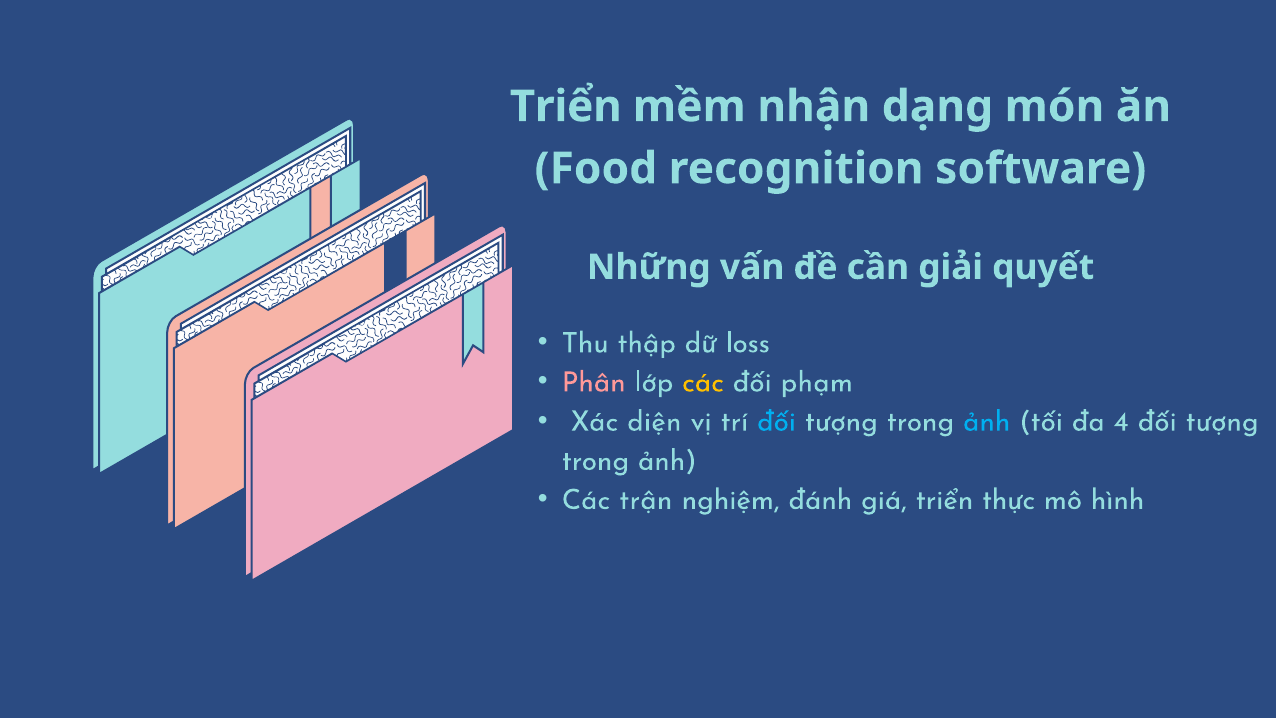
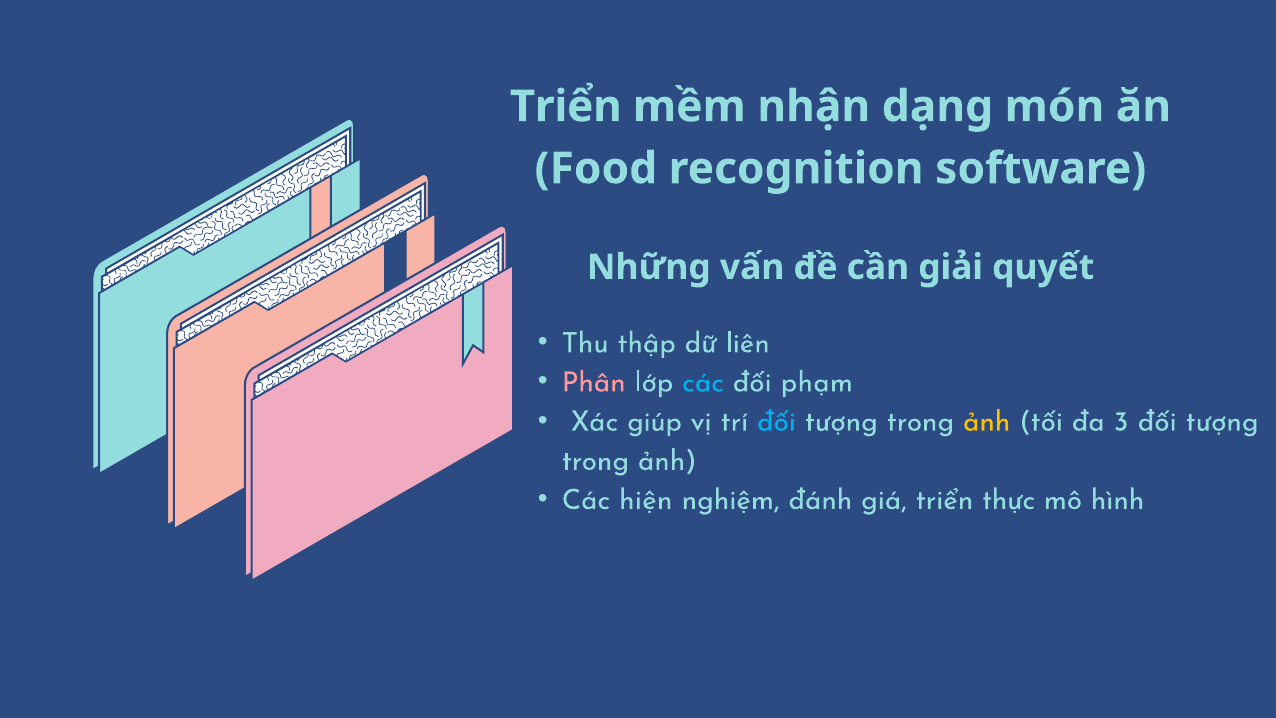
loss: loss -> liên
các at (703, 382) colour: yellow -> light blue
diện: diện -> giúp
ảnh at (987, 421) colour: light blue -> yellow
4: 4 -> 3
trận: trận -> hiện
